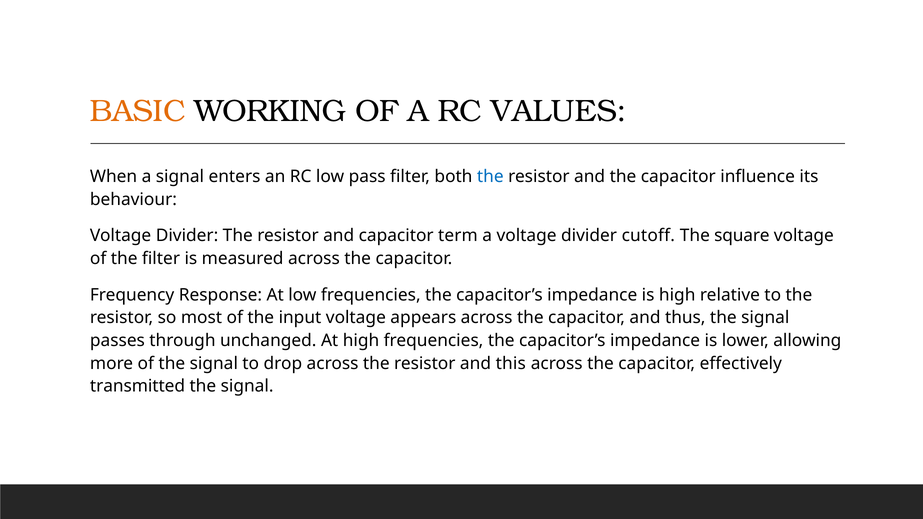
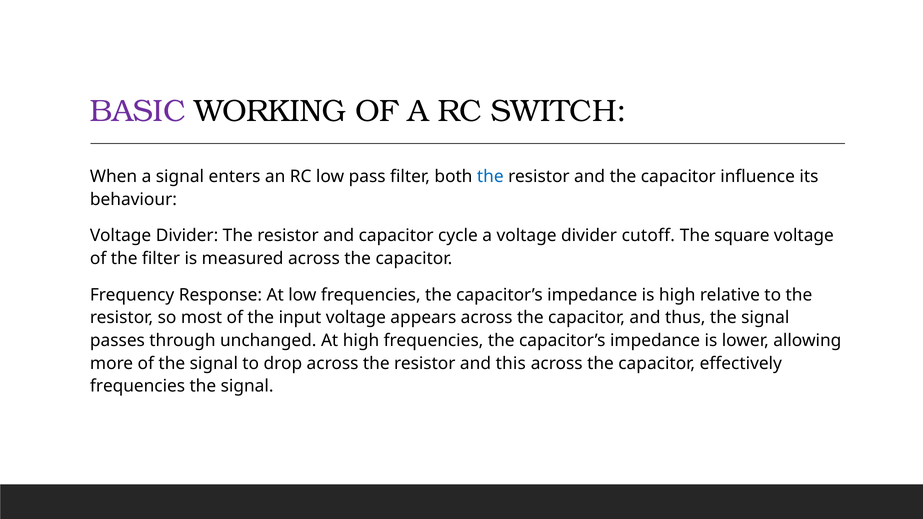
BASIC colour: orange -> purple
VALUES: VALUES -> SWITCH
term: term -> cycle
transmitted at (138, 386): transmitted -> frequencies
